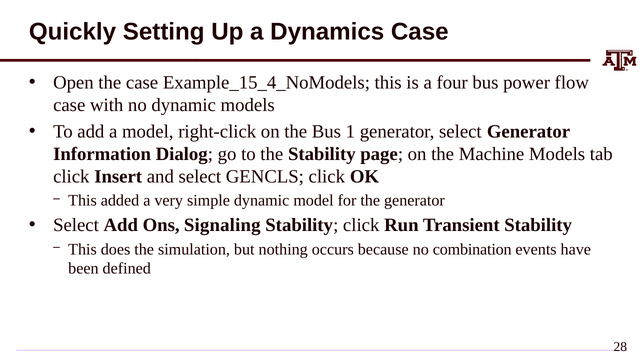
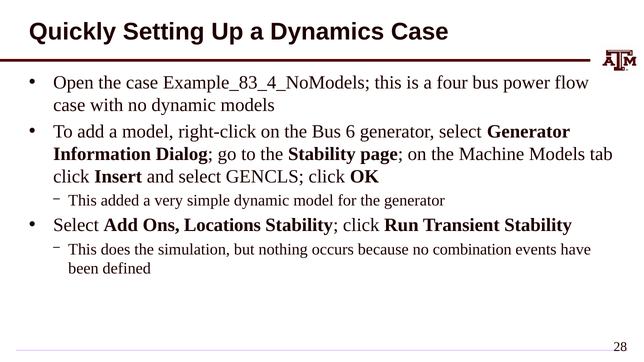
Example_15_4_NoModels: Example_15_4_NoModels -> Example_83_4_NoModels
1: 1 -> 6
Signaling: Signaling -> Locations
